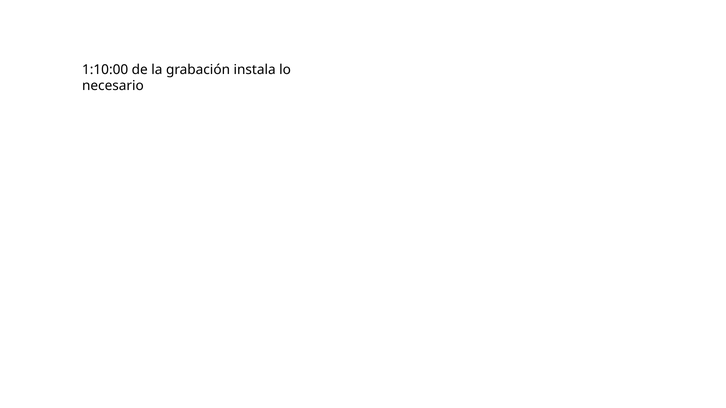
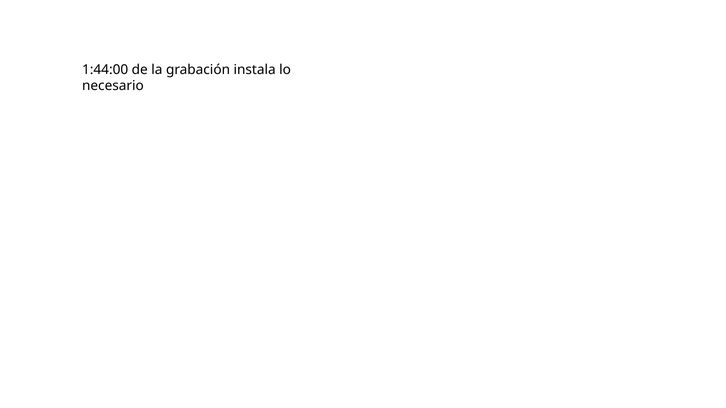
1:10:00: 1:10:00 -> 1:44:00
